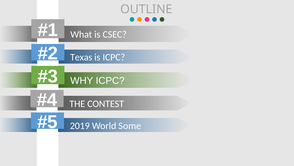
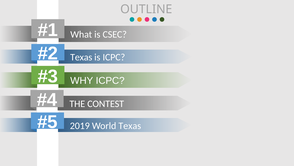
World Some: Some -> Texas
